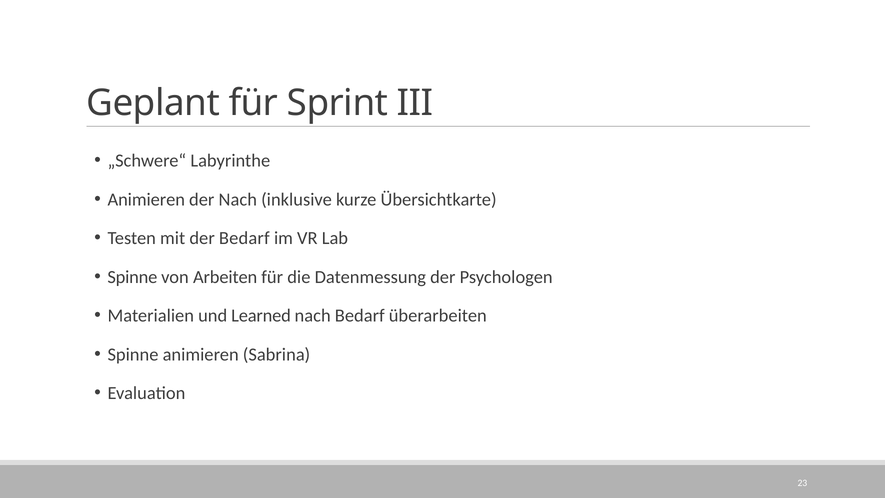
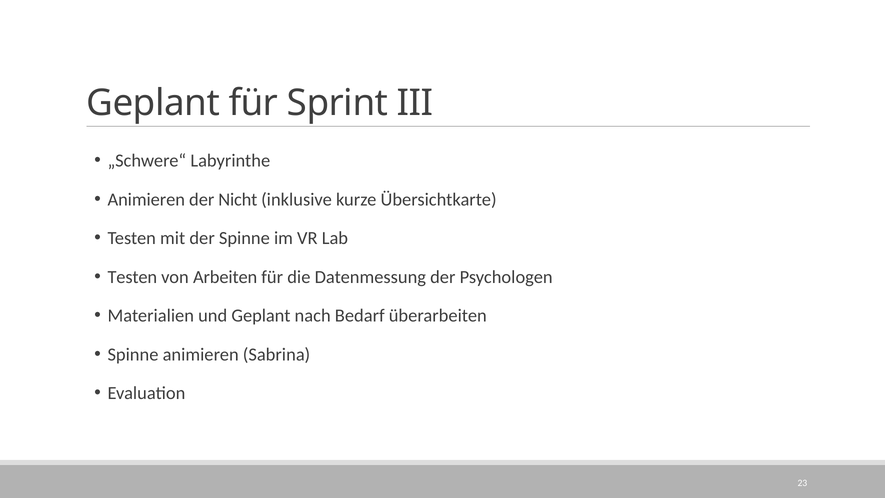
der Nach: Nach -> Nicht
der Bedarf: Bedarf -> Spinne
Spinne at (132, 277): Spinne -> Testen
und Learned: Learned -> Geplant
